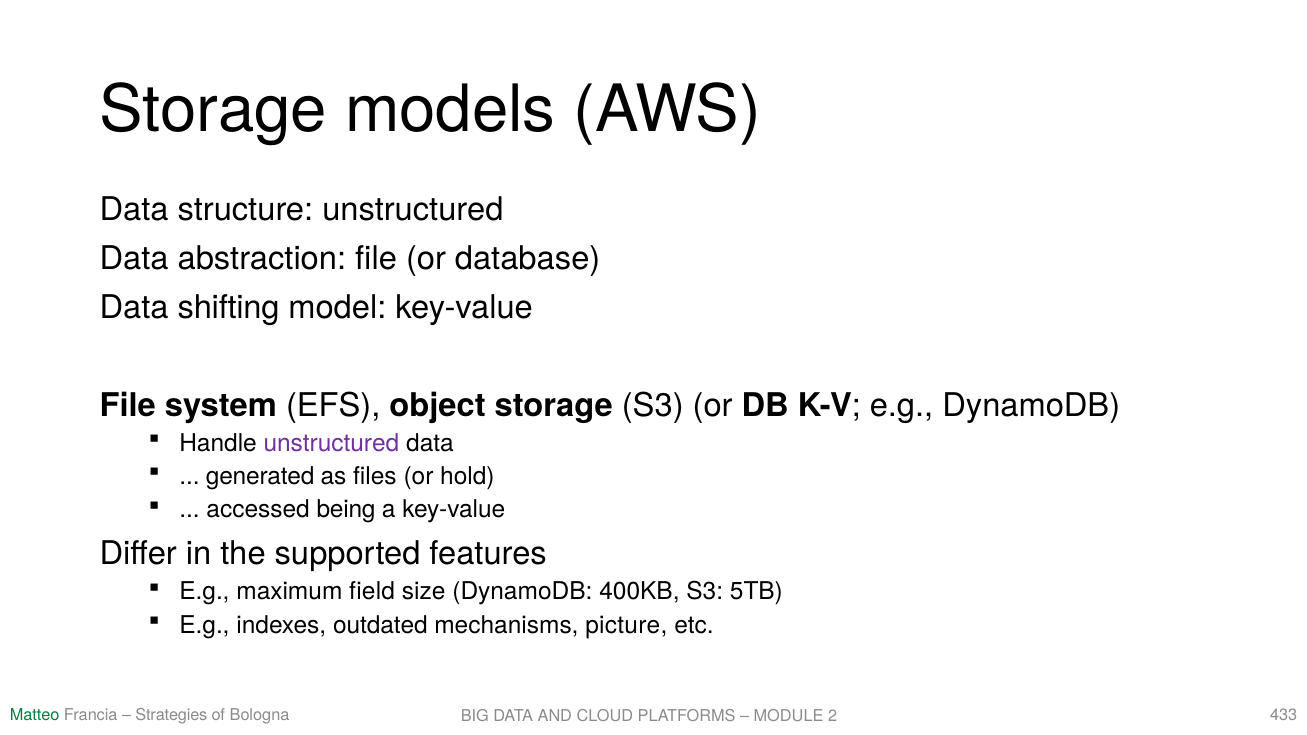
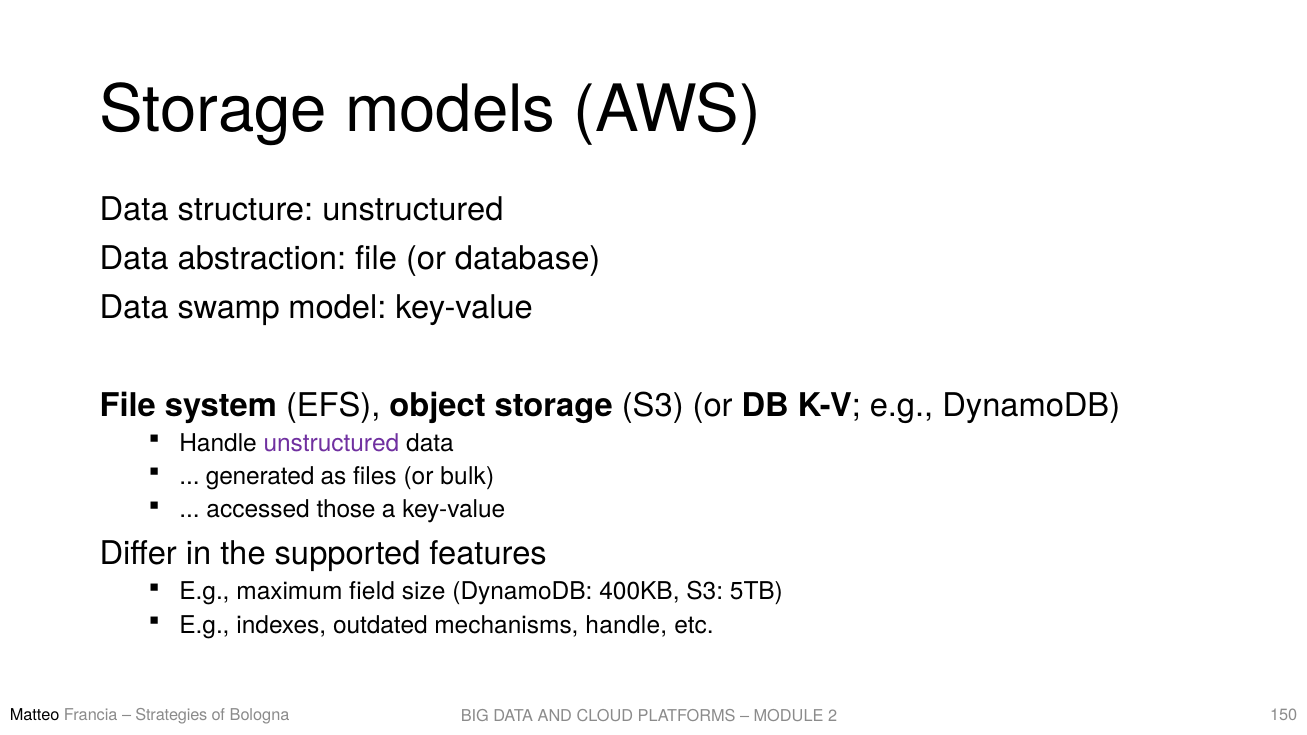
shifting: shifting -> swamp
hold: hold -> bulk
being: being -> those
mechanisms picture: picture -> handle
Matteo colour: green -> black
433: 433 -> 150
